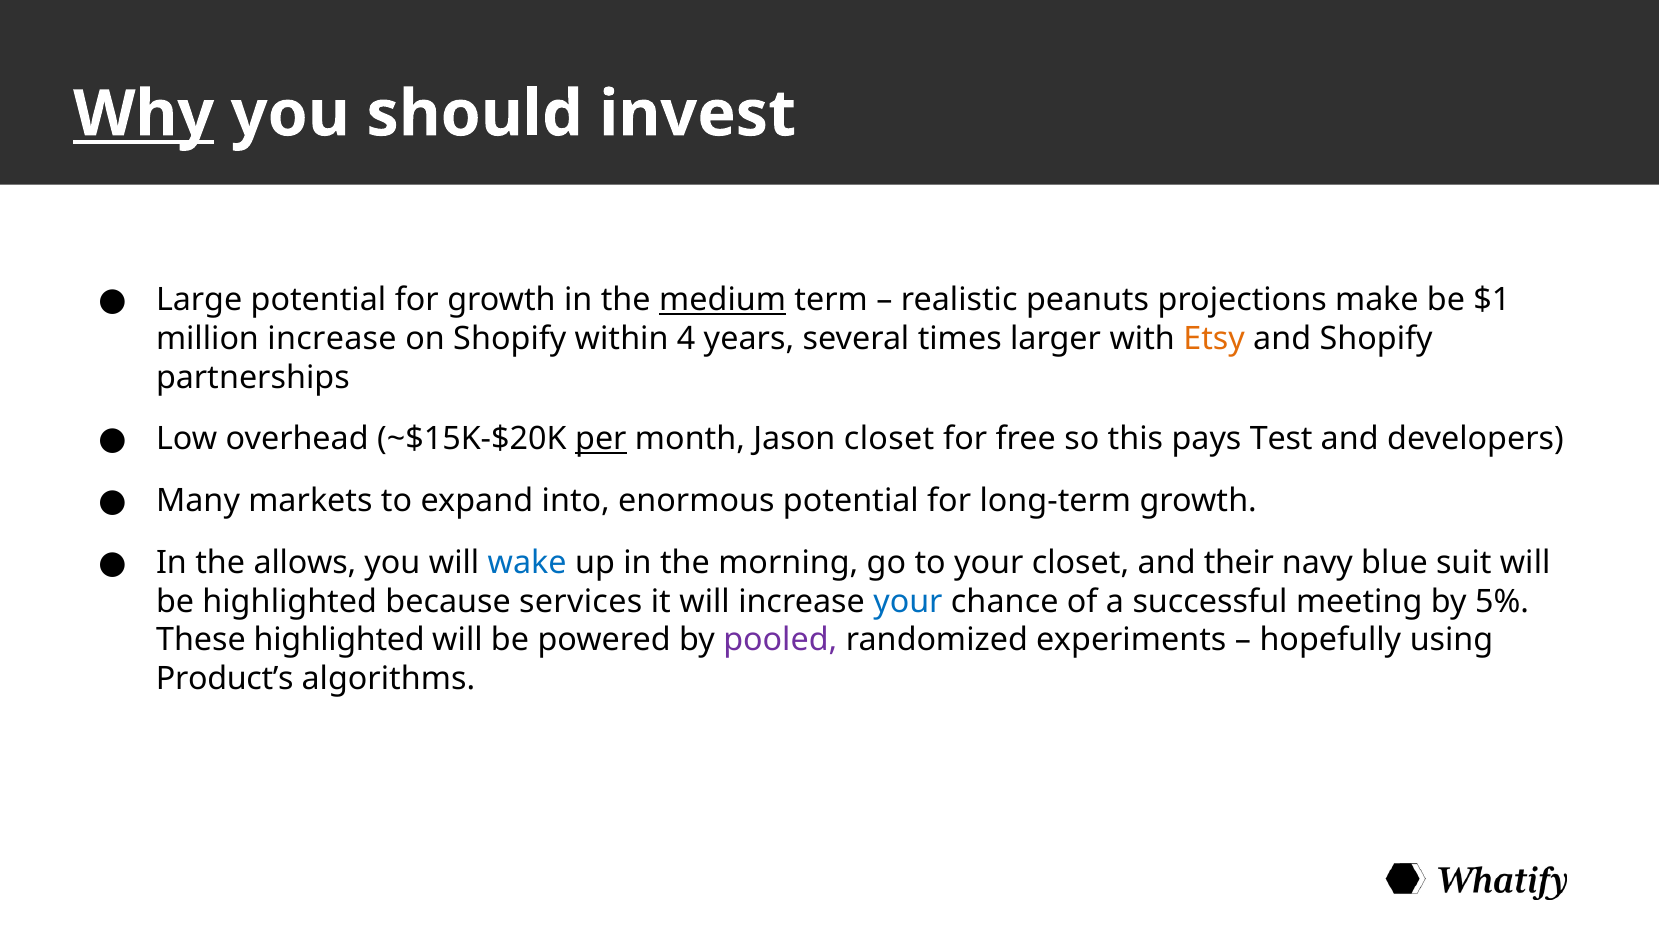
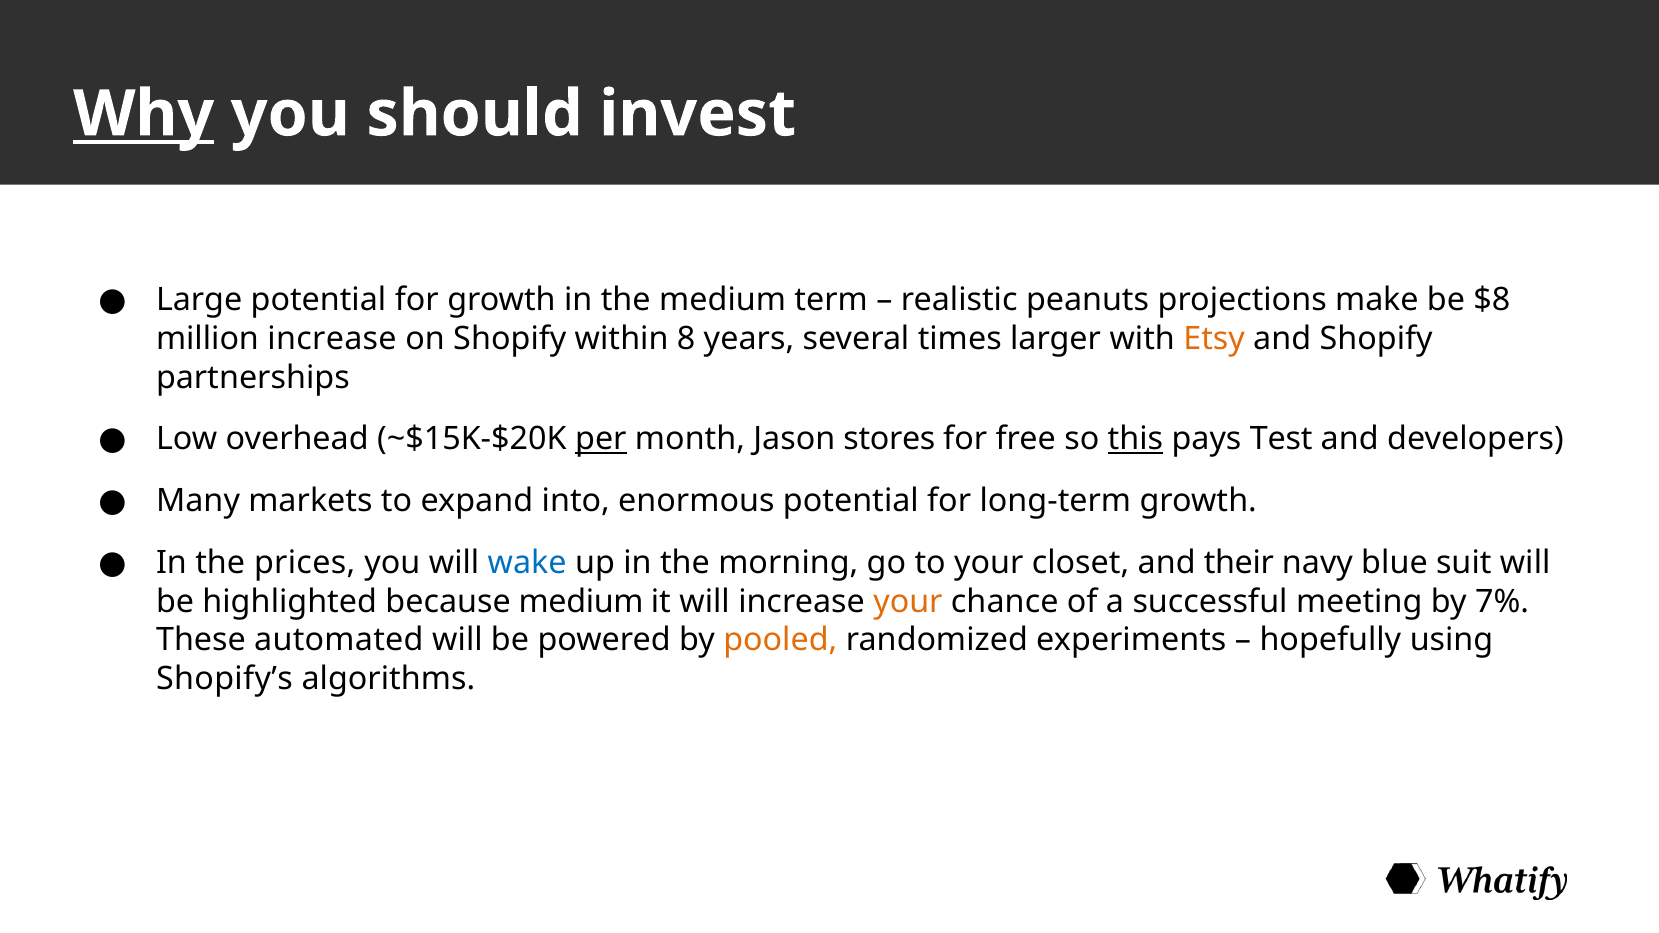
medium at (723, 300) underline: present -> none
$1: $1 -> $8
4: 4 -> 8
Jason closet: closet -> stores
this underline: none -> present
allows: allows -> prices
because services: services -> medium
your at (908, 602) colour: blue -> orange
5%: 5% -> 7%
These highlighted: highlighted -> automated
pooled colour: purple -> orange
Product’s: Product’s -> Shopify’s
